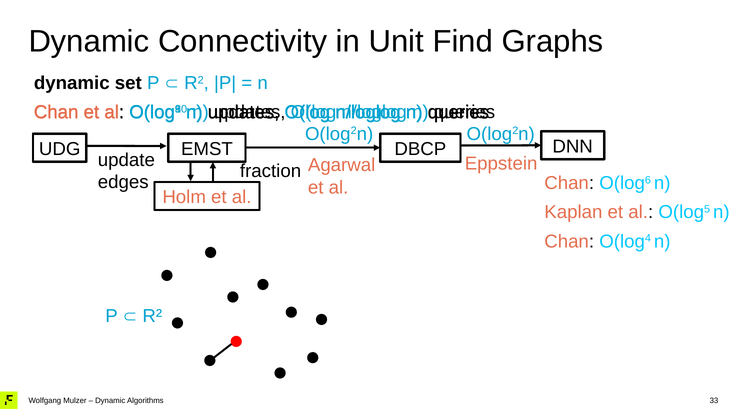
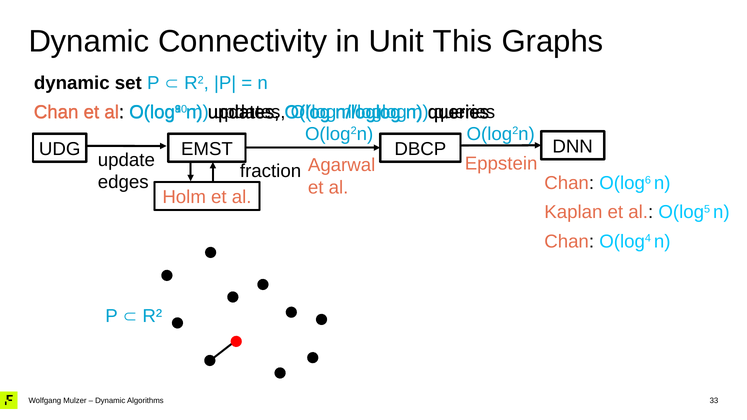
Find: Find -> This
